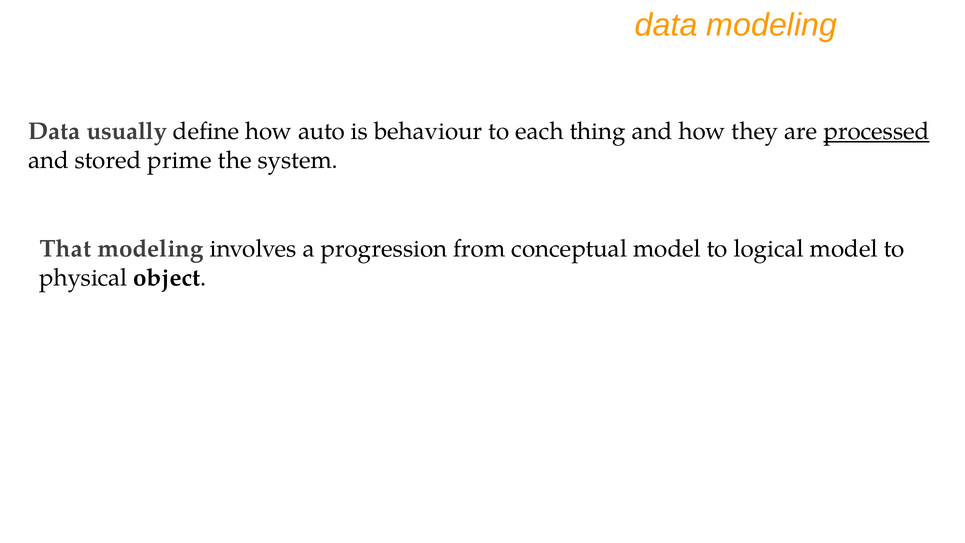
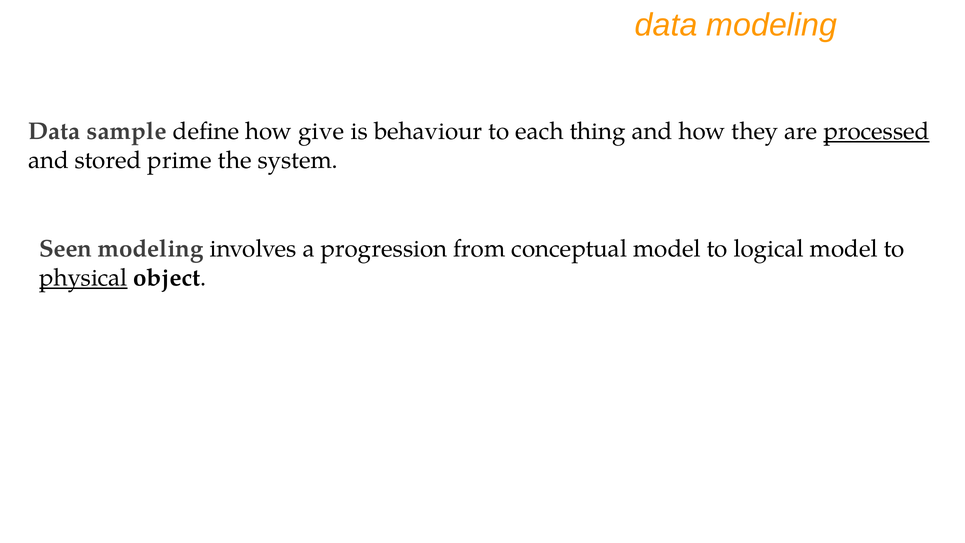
usually: usually -> sample
auto: auto -> give
That: That -> Seen
physical underline: none -> present
